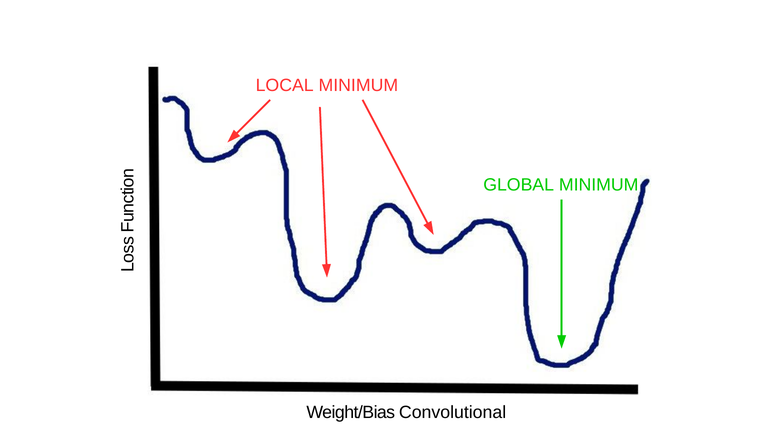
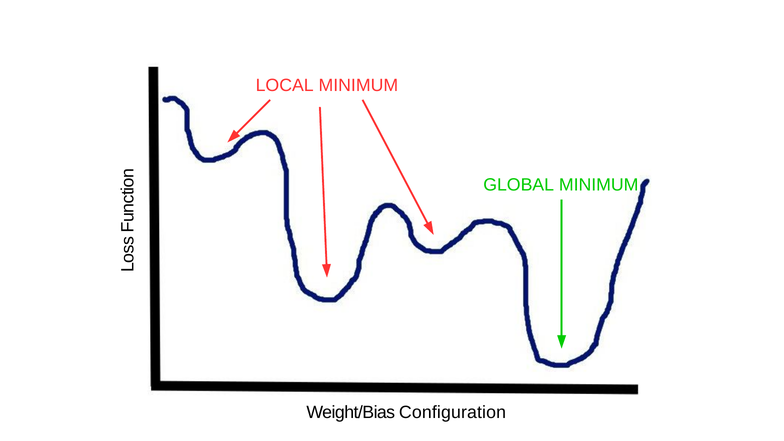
Convolutional: Convolutional -> Configuration
